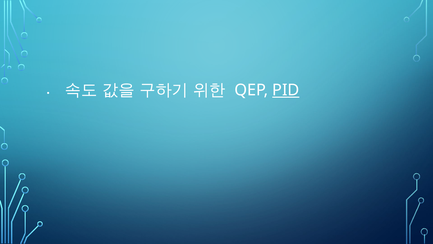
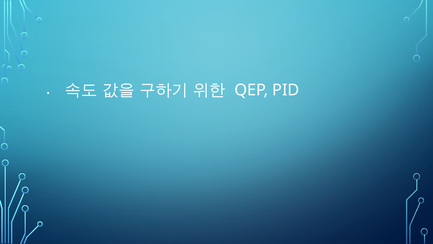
PID underline: present -> none
